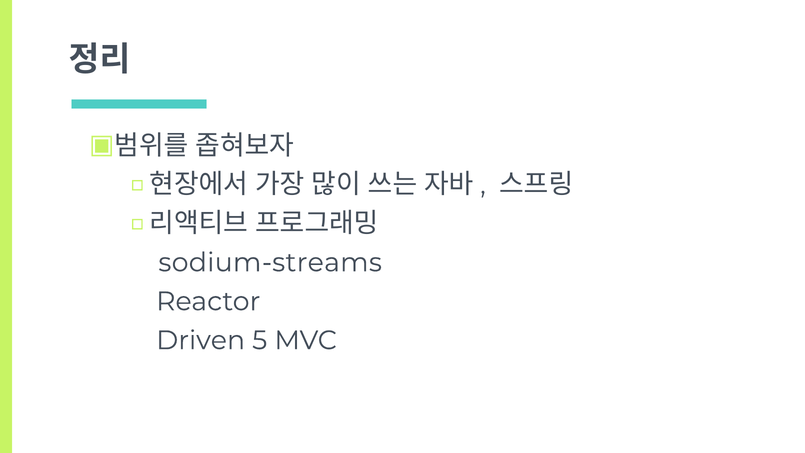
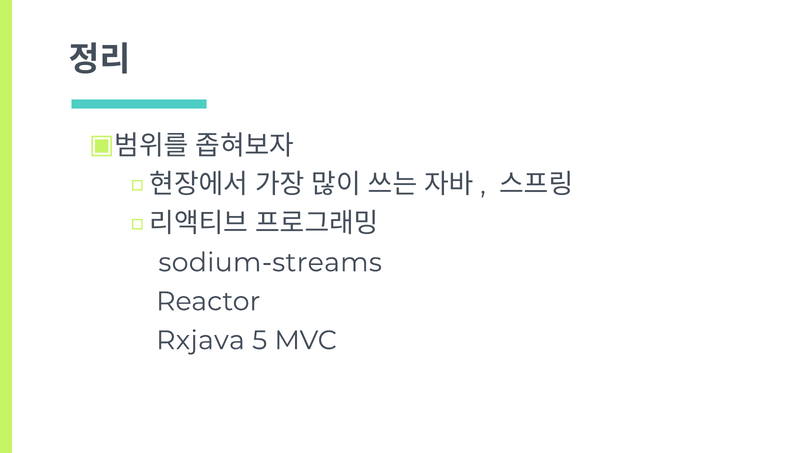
Driven: Driven -> Rxjava
